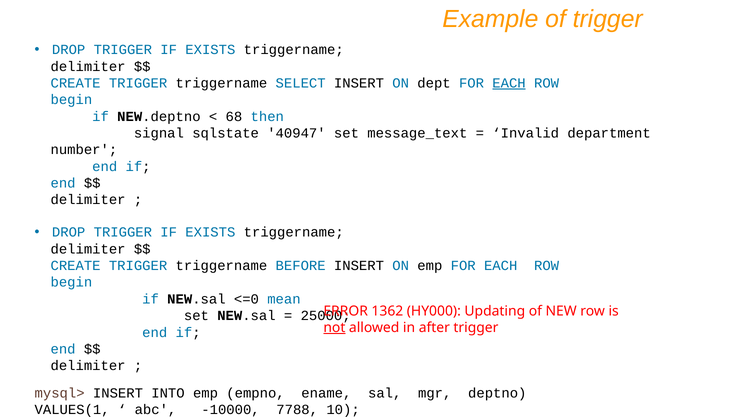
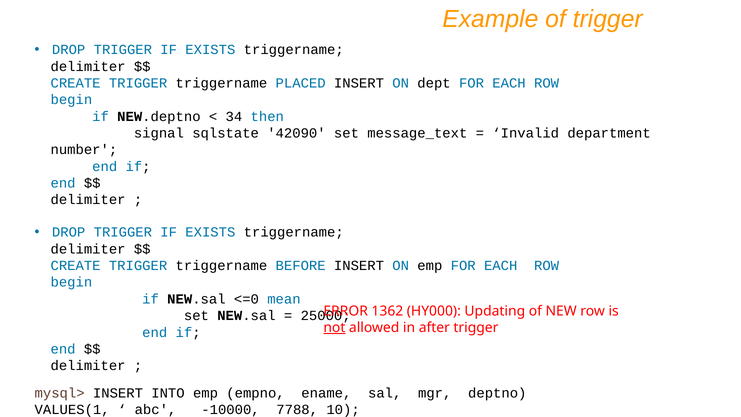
SELECT: SELECT -> PLACED
EACH at (509, 83) underline: present -> none
68: 68 -> 34
40947: 40947 -> 42090
